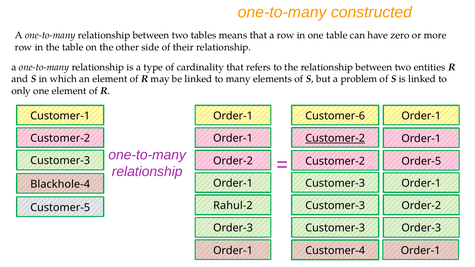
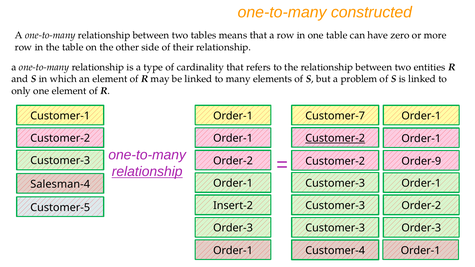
Customer-6: Customer-6 -> Customer-7
Order-5: Order-5 -> Order-9
relationship at (147, 172) underline: none -> present
Blackhole-4: Blackhole-4 -> Salesman-4
Rahul-2: Rahul-2 -> Insert-2
